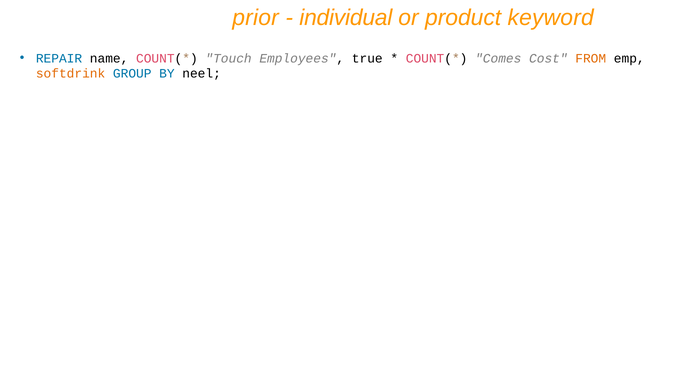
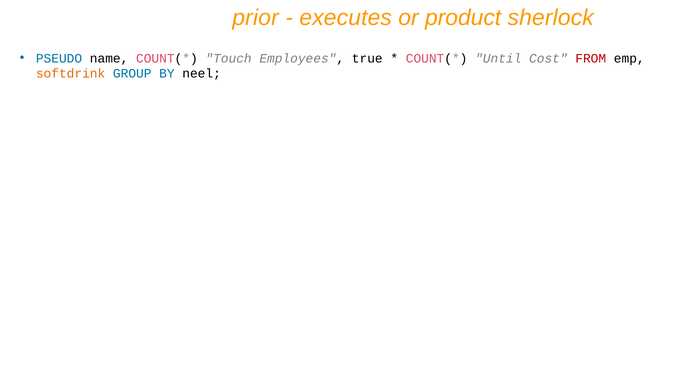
individual: individual -> executes
keyword: keyword -> sherlock
REPAIR: REPAIR -> PSEUDO
Comes: Comes -> Until
FROM colour: orange -> red
